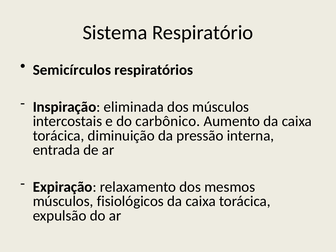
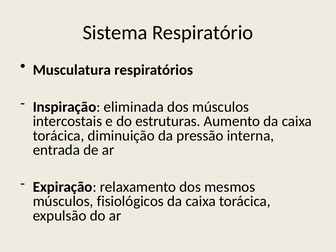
Semicírculos: Semicírculos -> Musculatura
carbônico: carbônico -> estruturas
